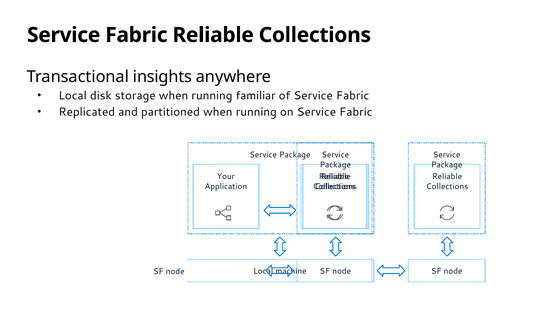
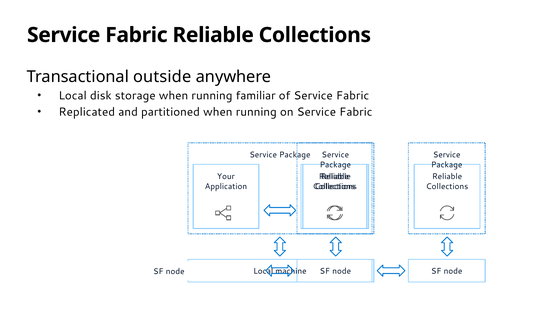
insights: insights -> outside
